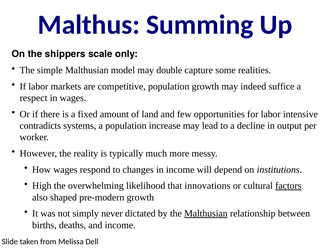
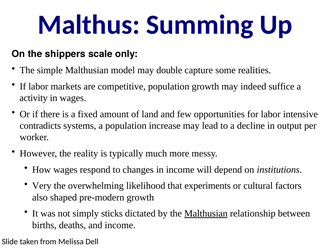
respect: respect -> activity
High: High -> Very
innovations: innovations -> experiments
factors underline: present -> none
never: never -> sticks
